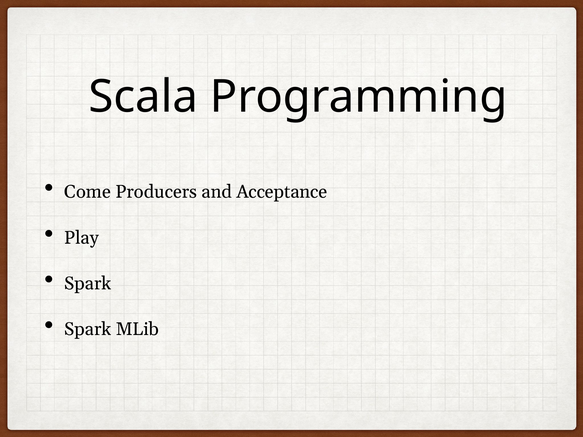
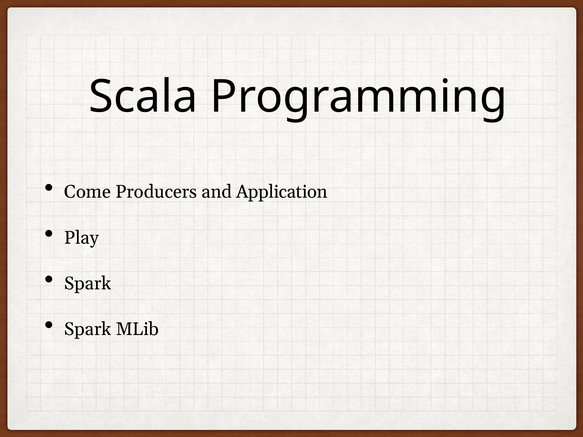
Acceptance: Acceptance -> Application
